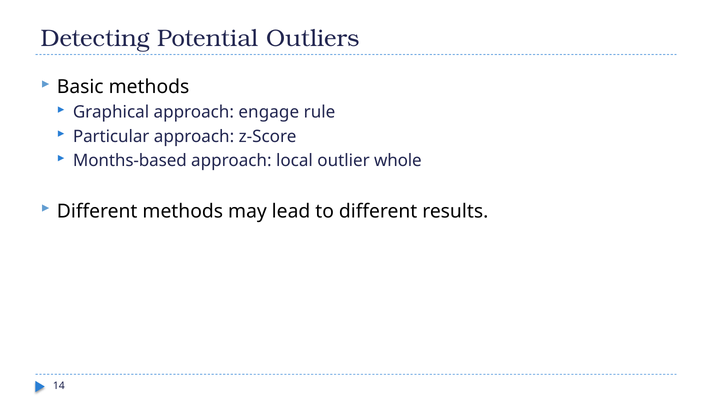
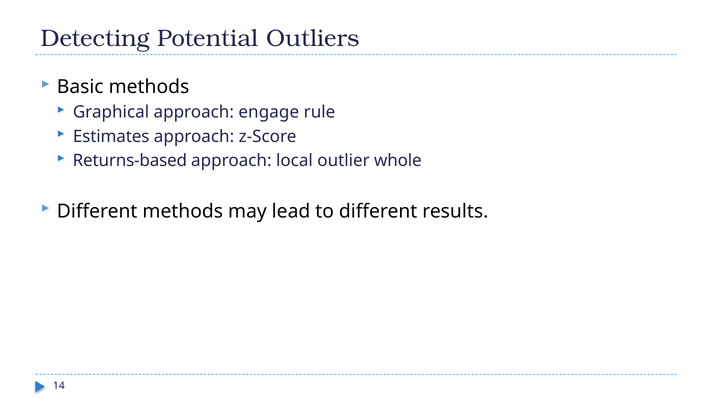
Particular: Particular -> Estimates
Months-based: Months-based -> Returns-based
